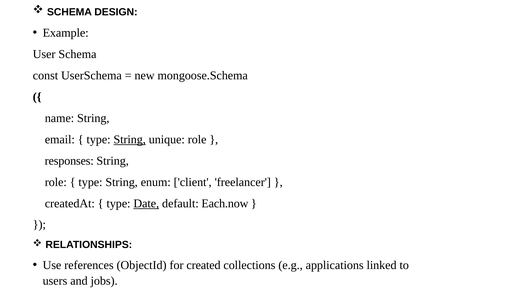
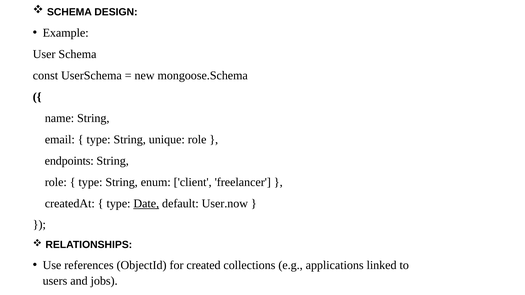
String at (130, 140) underline: present -> none
responses: responses -> endpoints
Each.now: Each.now -> User.now
